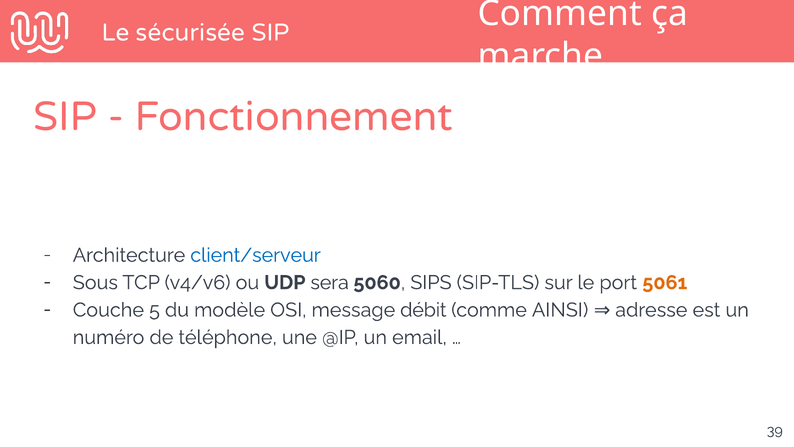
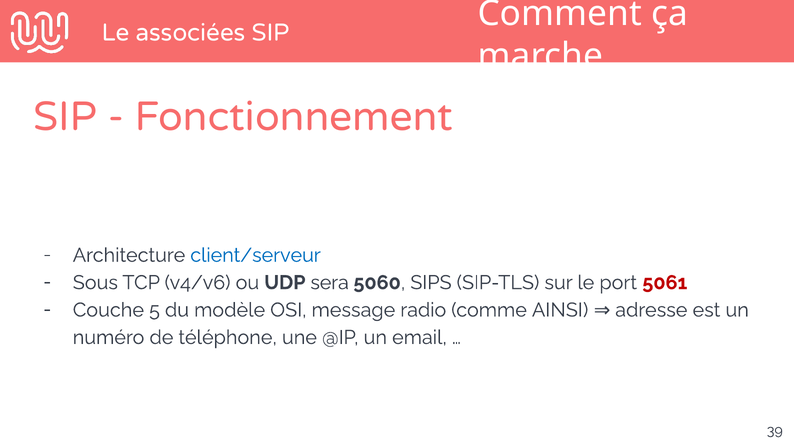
sécurisée: sécurisée -> associées
5061 colour: orange -> red
débit: débit -> radio
